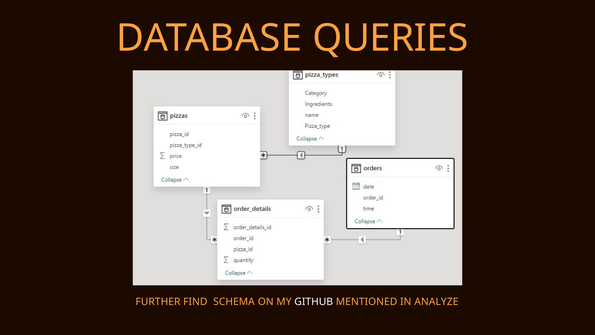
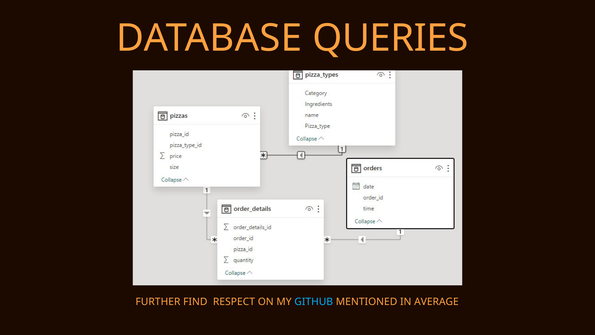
SCHEMA: SCHEMA -> RESPECT
GITHUB colour: white -> light blue
ANALYZE: ANALYZE -> AVERAGE
